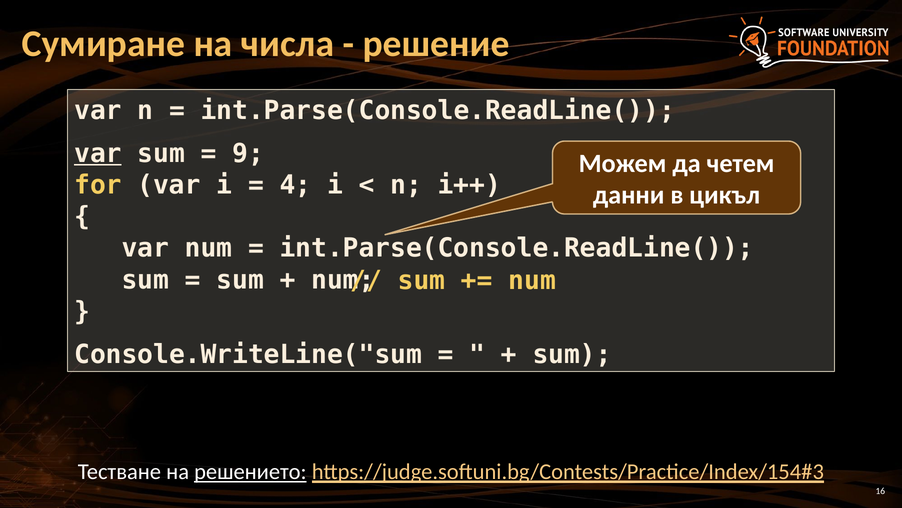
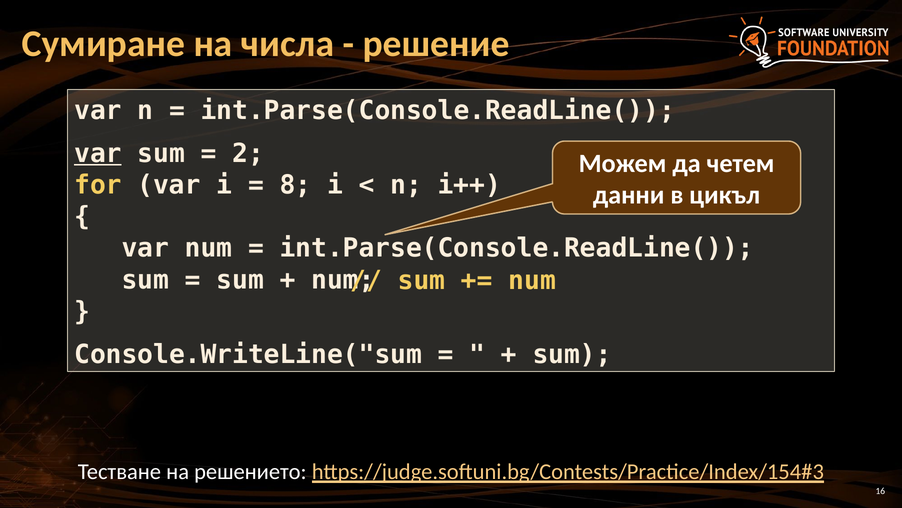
9: 9 -> 2
4: 4 -> 8
решението underline: present -> none
